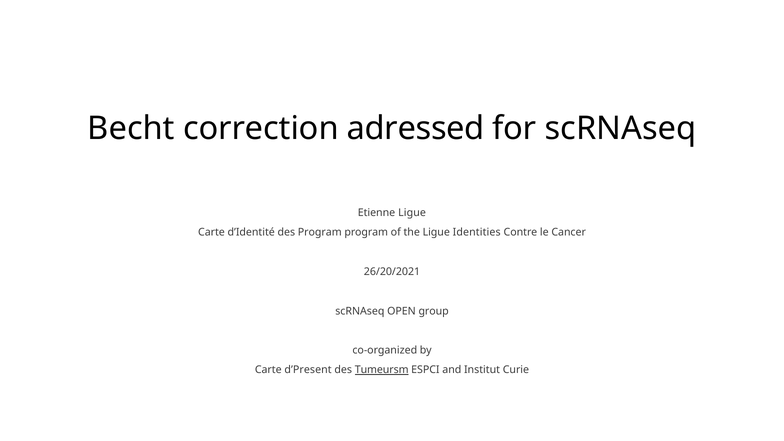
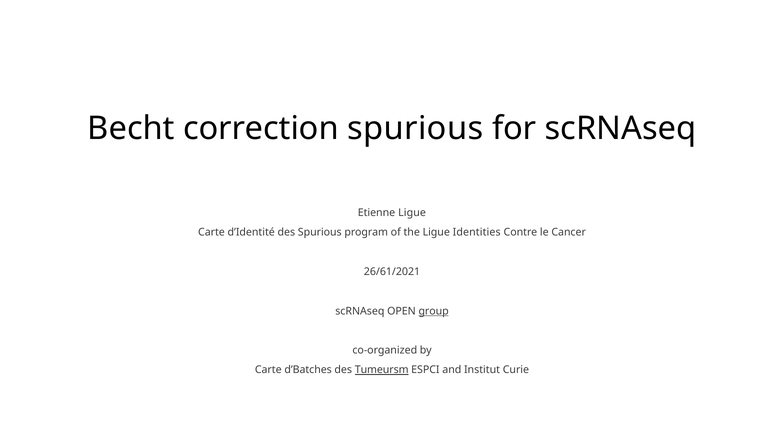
correction adressed: adressed -> spurious
des Program: Program -> Spurious
26/20/2021: 26/20/2021 -> 26/61/2021
group underline: none -> present
d’Present: d’Present -> d’Batches
